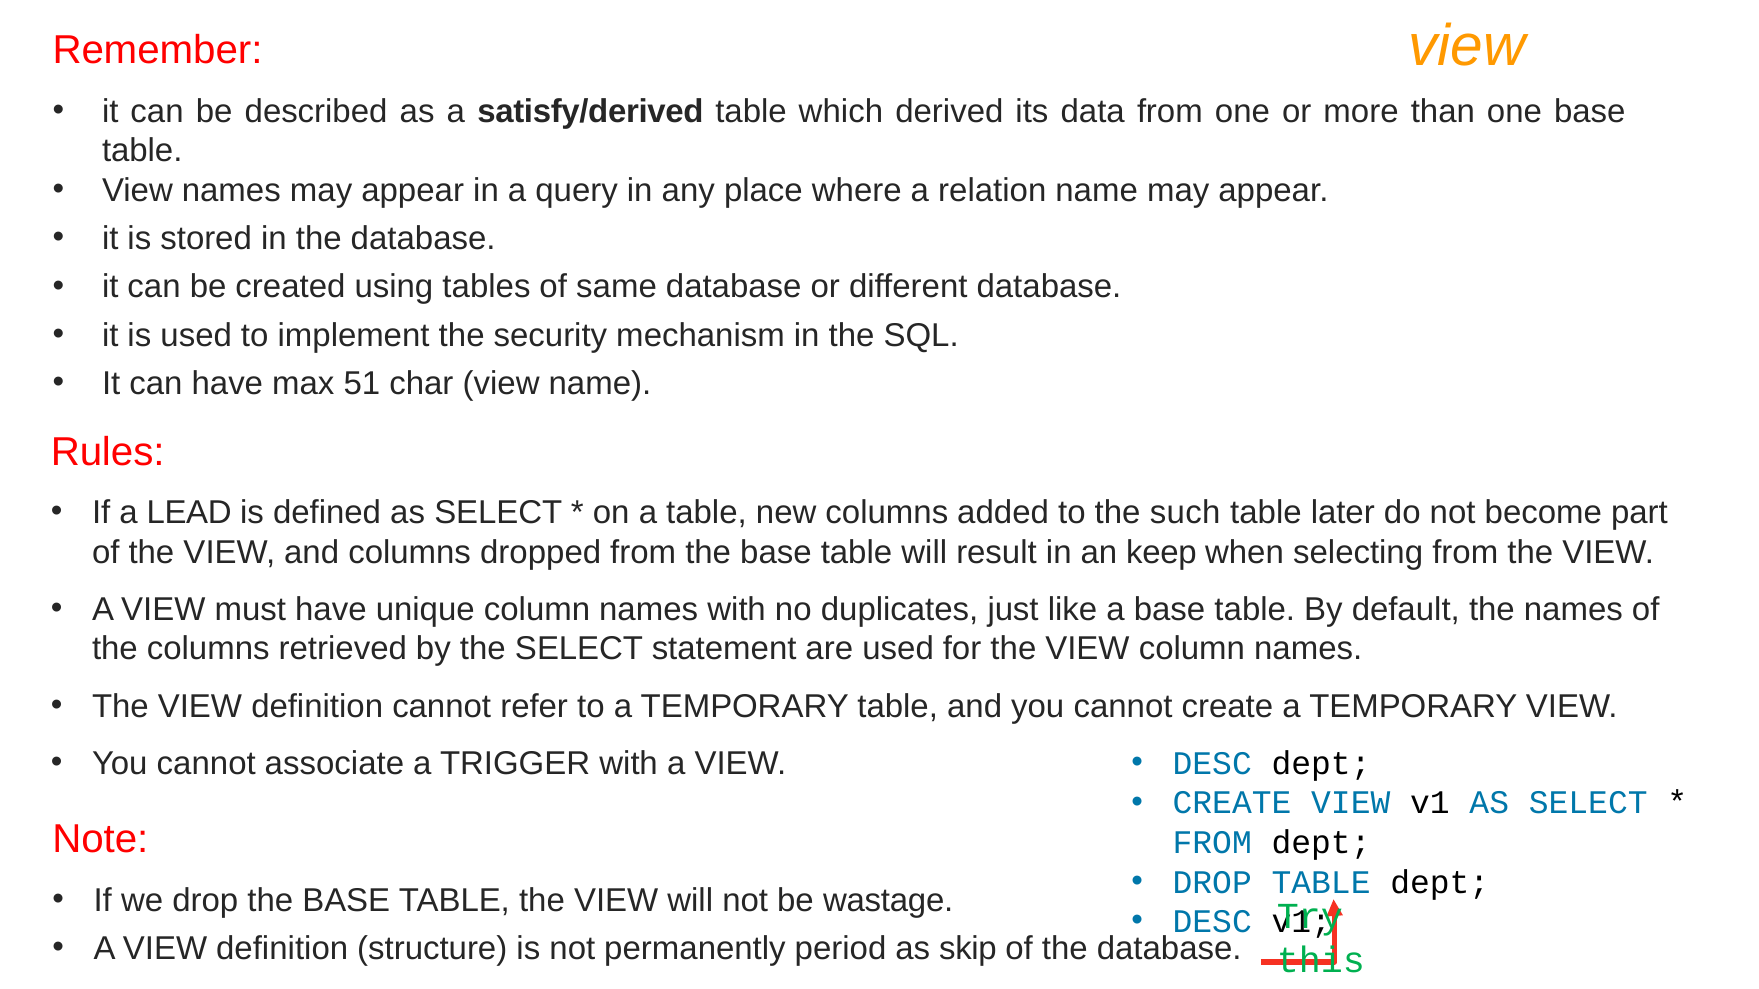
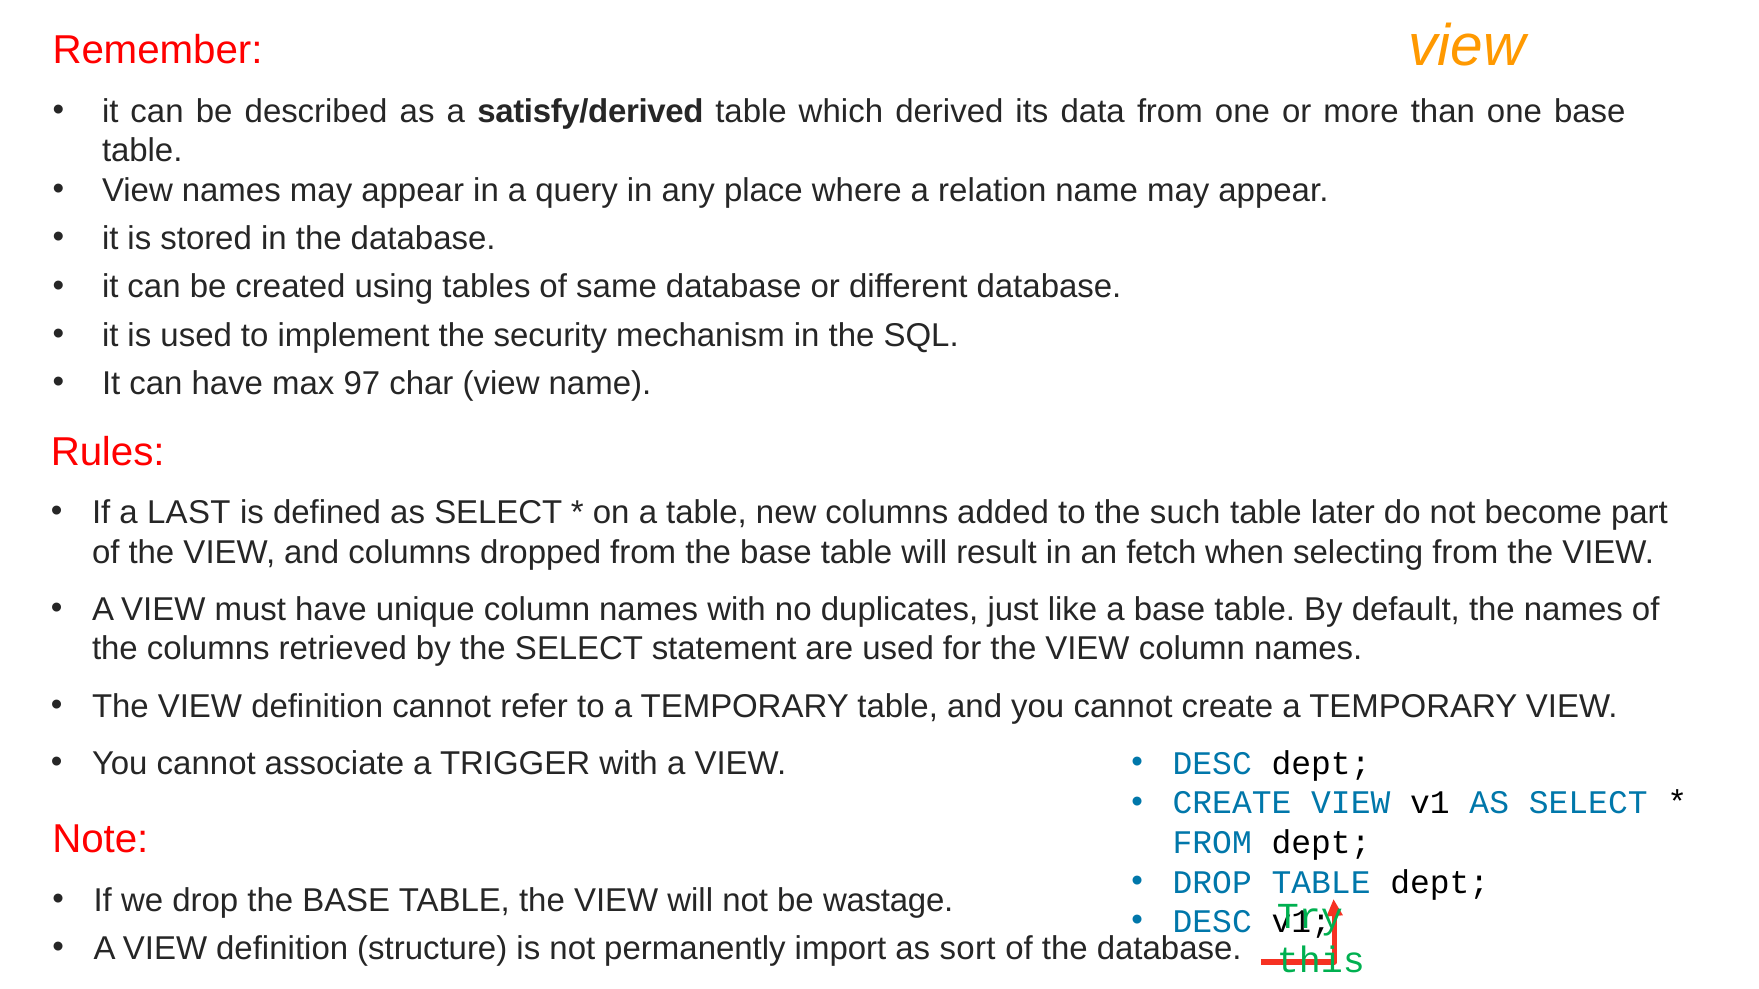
51: 51 -> 97
LEAD: LEAD -> LAST
keep: keep -> fetch
period: period -> import
skip: skip -> sort
